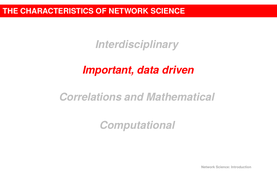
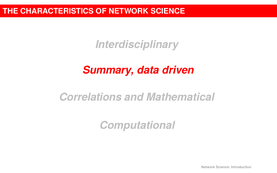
Important: Important -> Summary
